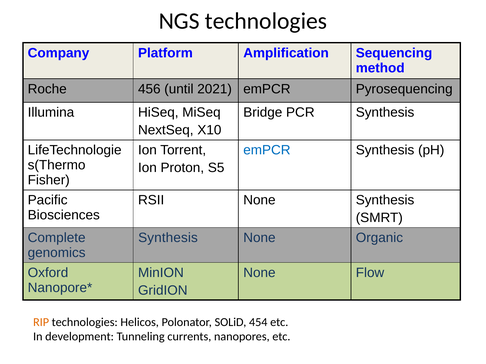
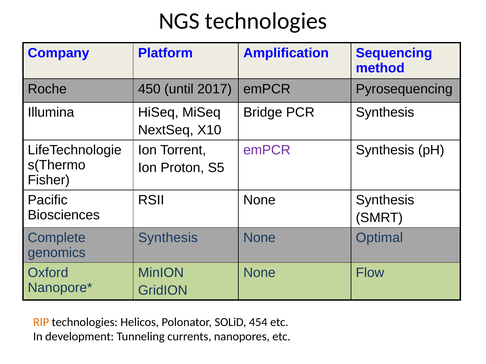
456: 456 -> 450
2021: 2021 -> 2017
emPCR at (267, 150) colour: blue -> purple
Organic: Organic -> Optimal
